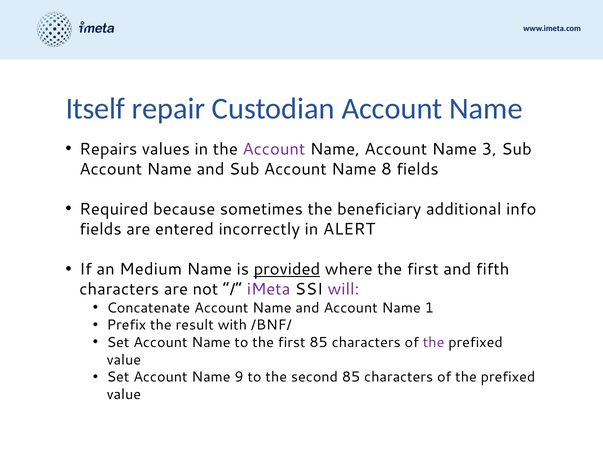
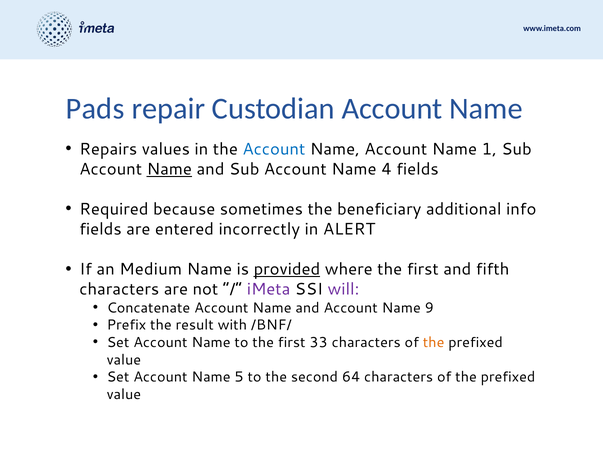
Itself: Itself -> Pads
Account at (274, 149) colour: purple -> blue
3: 3 -> 1
Name at (169, 169) underline: none -> present
8: 8 -> 4
1: 1 -> 9
first 85: 85 -> 33
the at (434, 343) colour: purple -> orange
9: 9 -> 5
second 85: 85 -> 64
